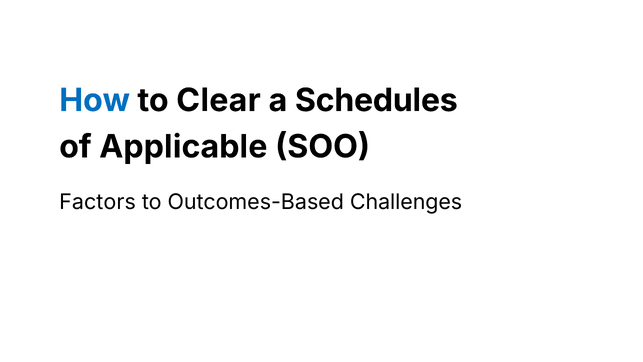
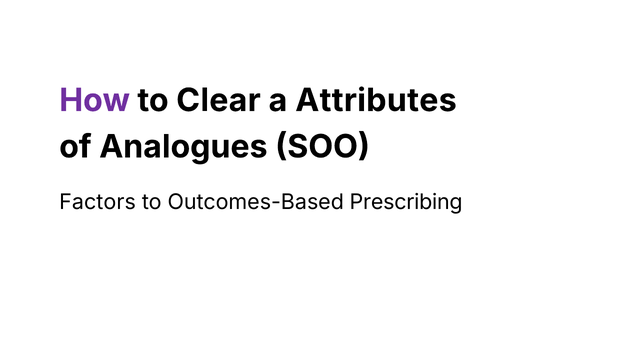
How colour: blue -> purple
Schedules: Schedules -> Attributes
Applicable: Applicable -> Analogues
Challenges: Challenges -> Prescribing
